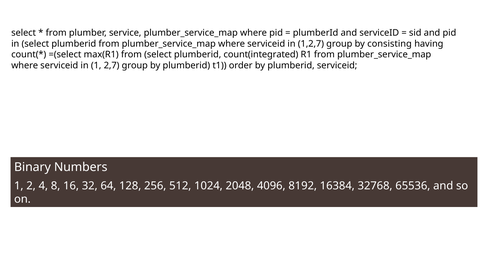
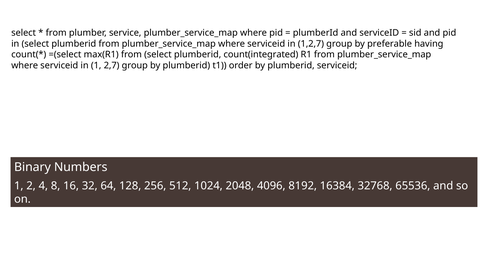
consisting: consisting -> preferable
